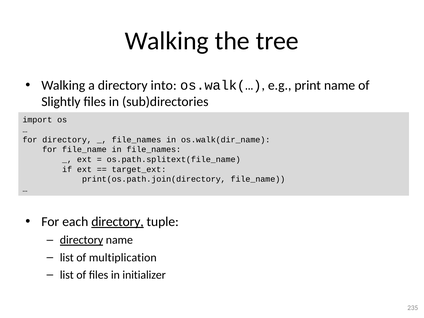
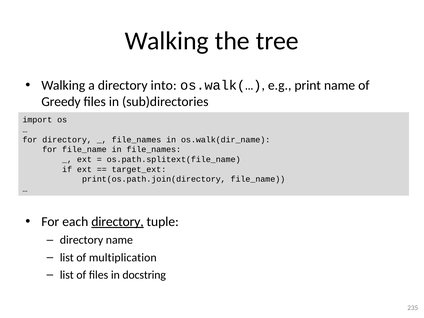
Slightly: Slightly -> Greedy
directory at (82, 240) underline: present -> none
initializer: initializer -> docstring
